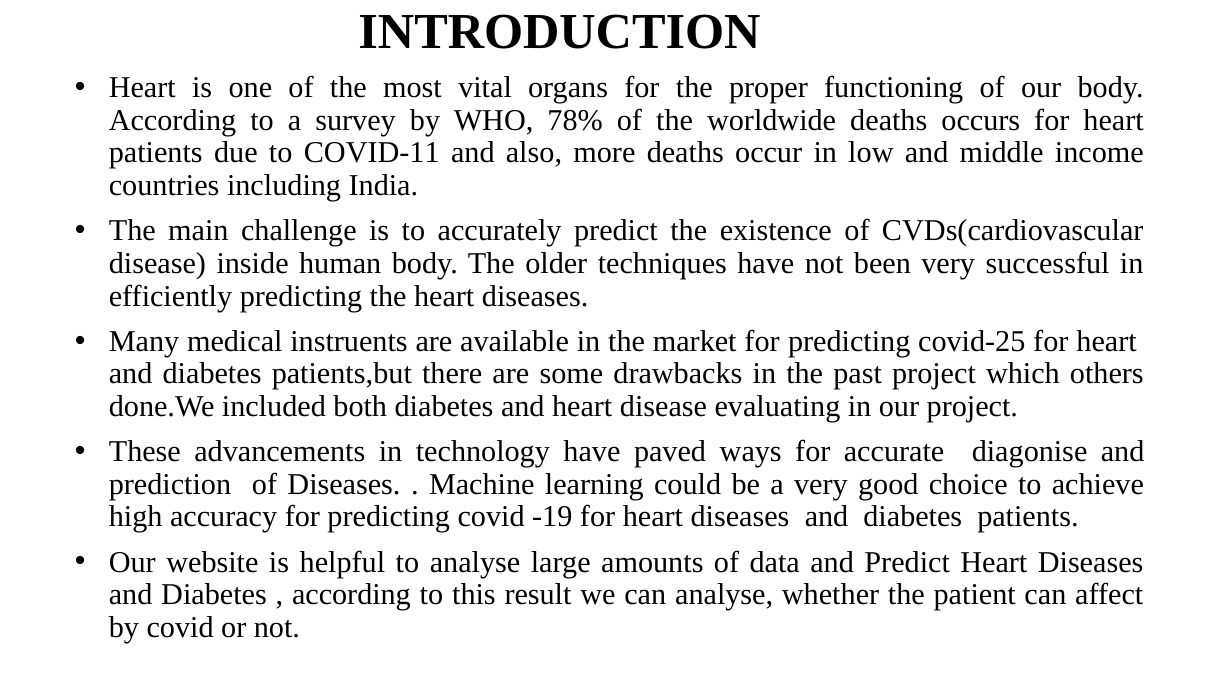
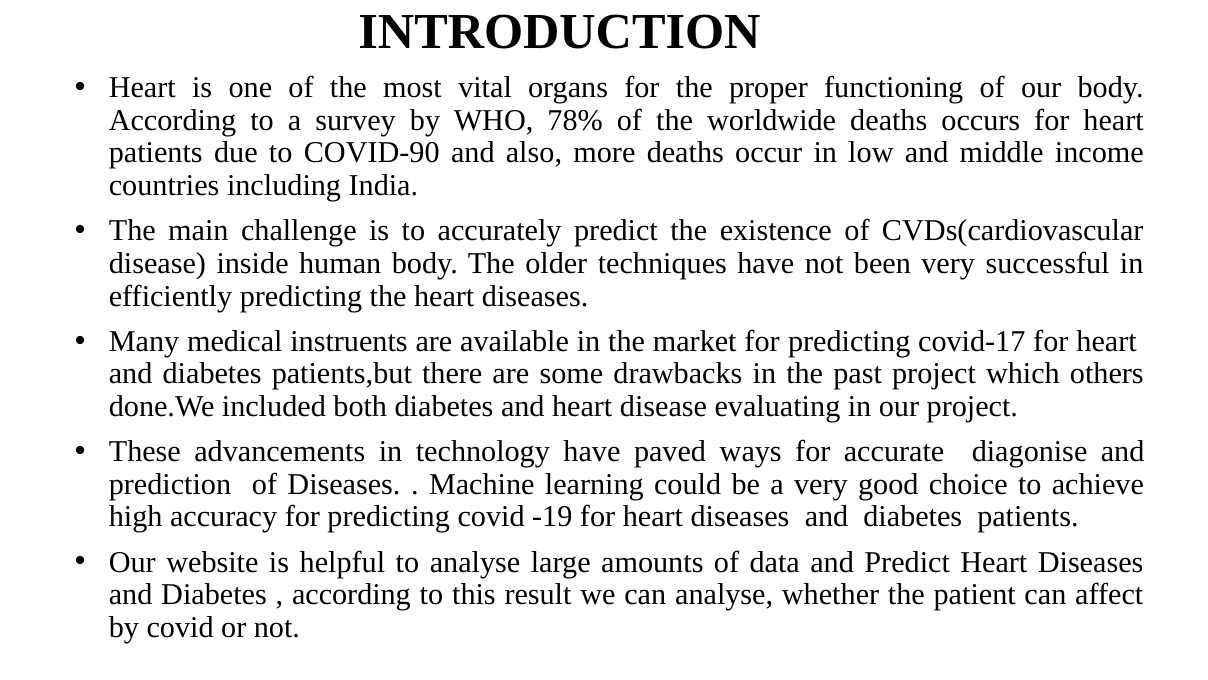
COVID-11: COVID-11 -> COVID-90
covid-25: covid-25 -> covid-17
